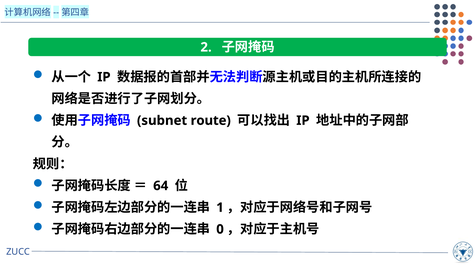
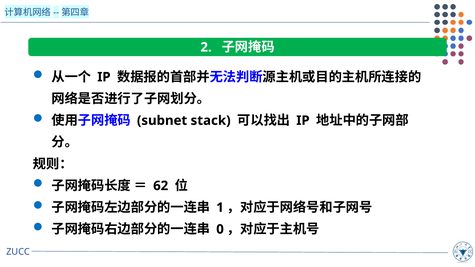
route: route -> stack
64: 64 -> 62
